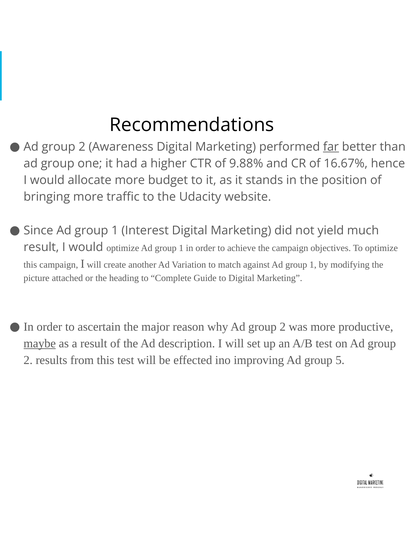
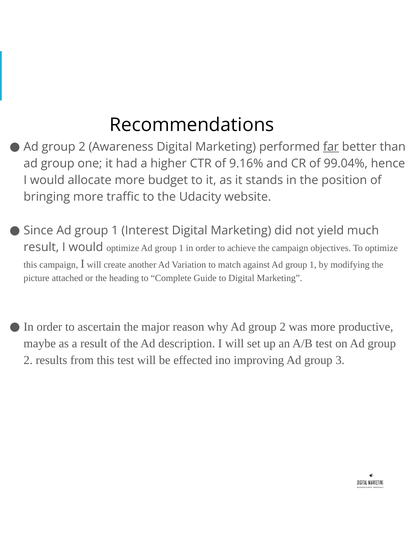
9.88%: 9.88% -> 9.16%
16.67%: 16.67% -> 99.04%
maybe underline: present -> none
5: 5 -> 3
